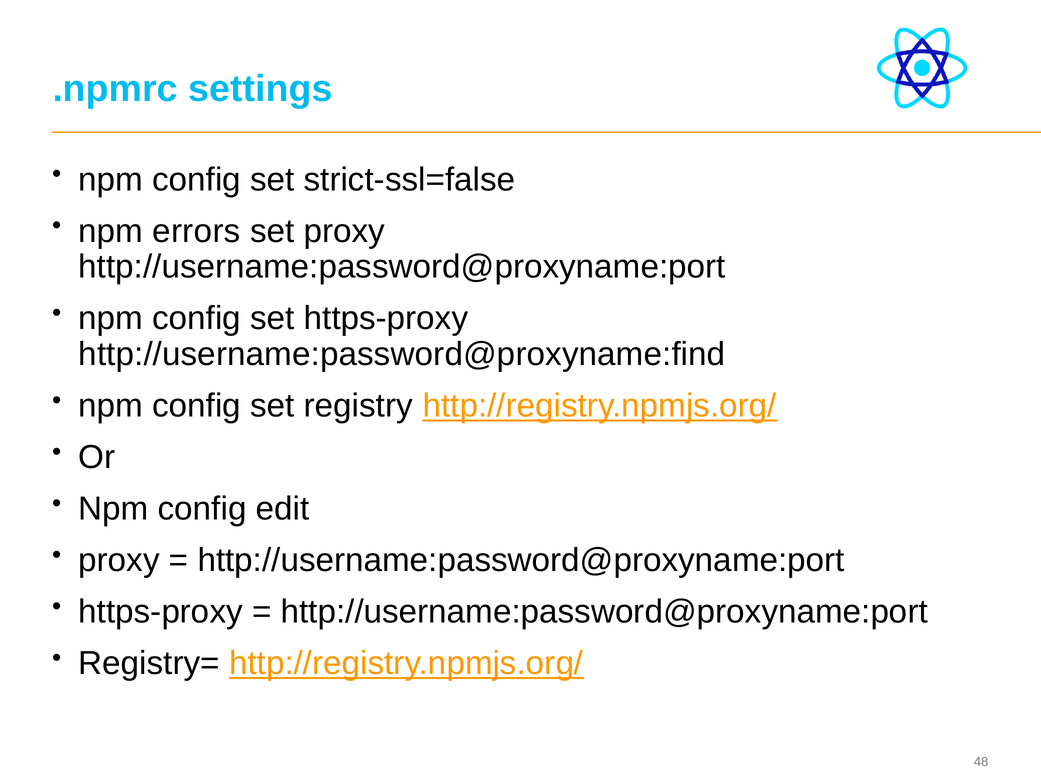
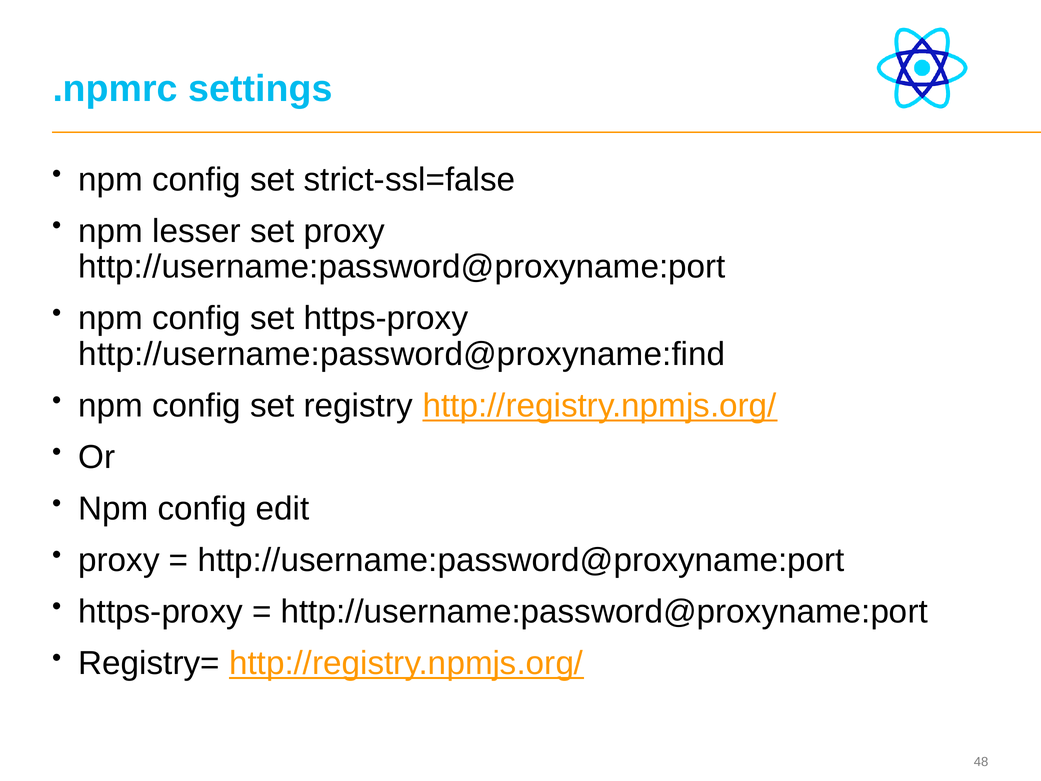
errors: errors -> lesser
